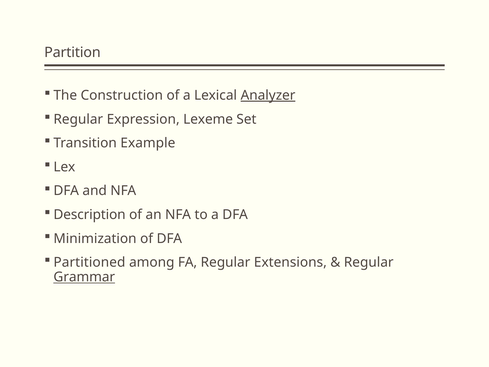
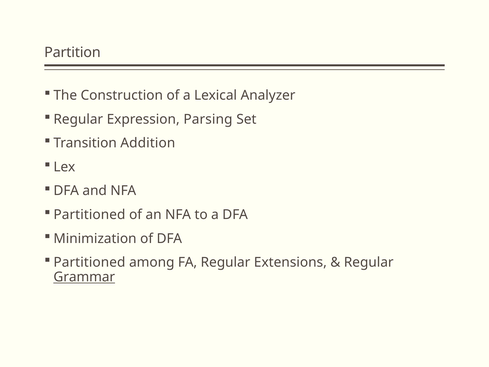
Analyzer underline: present -> none
Lexeme: Lexeme -> Parsing
Example: Example -> Addition
Description at (90, 215): Description -> Partitioned
